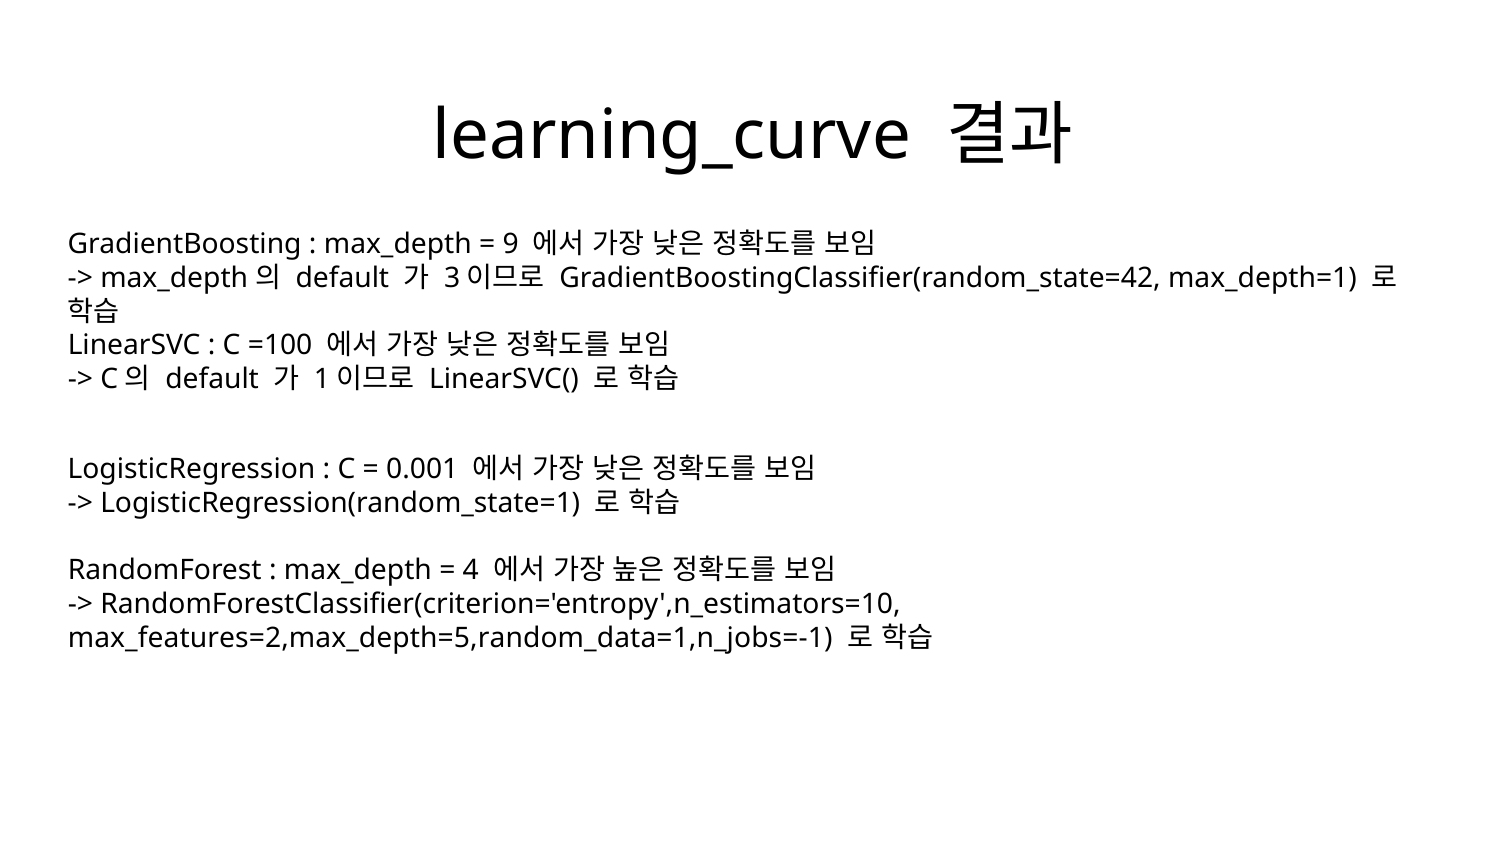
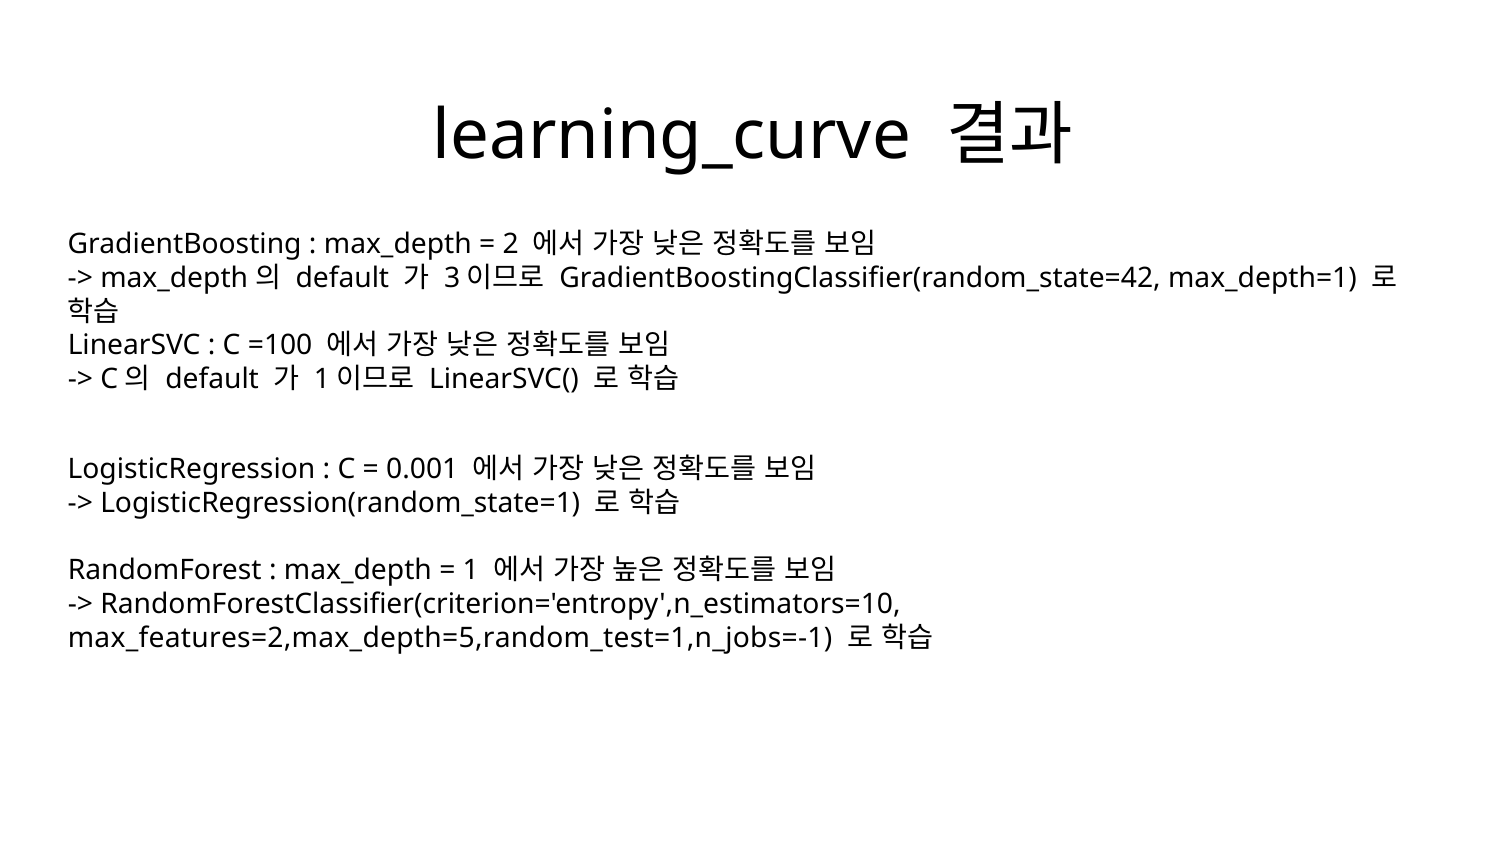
9: 9 -> 2
4: 4 -> 1
max_features=2,max_depth=5,random_data=1,n_jobs=-1: max_features=2,max_depth=5,random_data=1,n_jobs=-1 -> max_features=2,max_depth=5,random_test=1,n_jobs=-1
